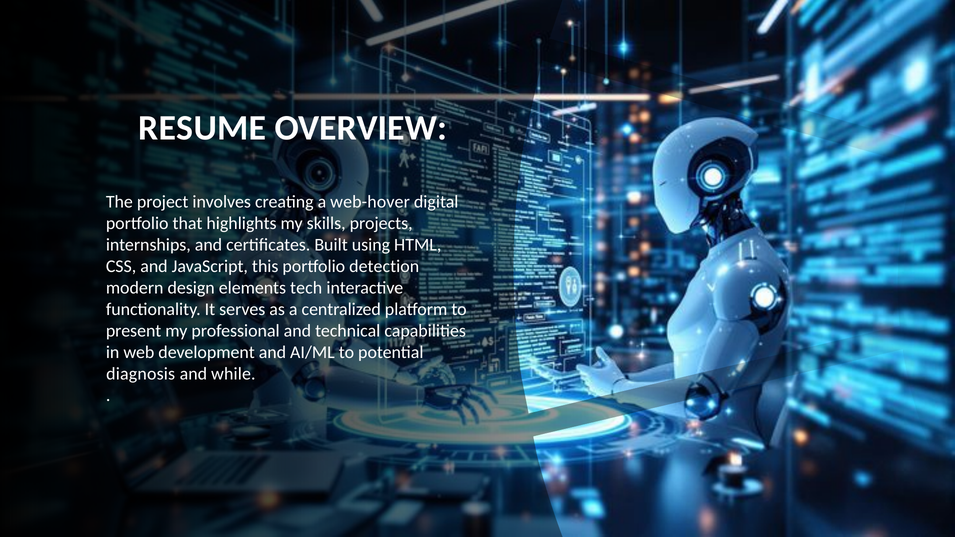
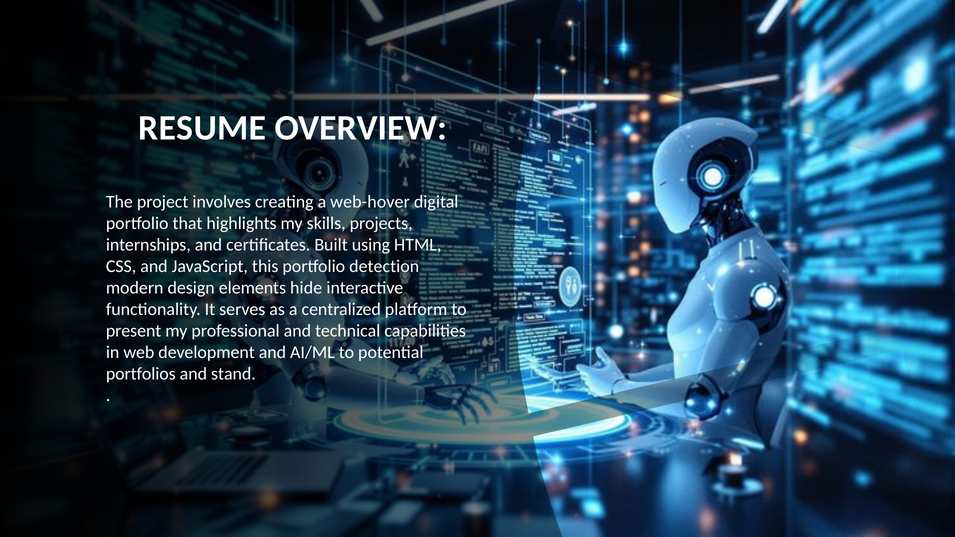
tech: tech -> hide
diagnosis: diagnosis -> portfolios
while: while -> stand
